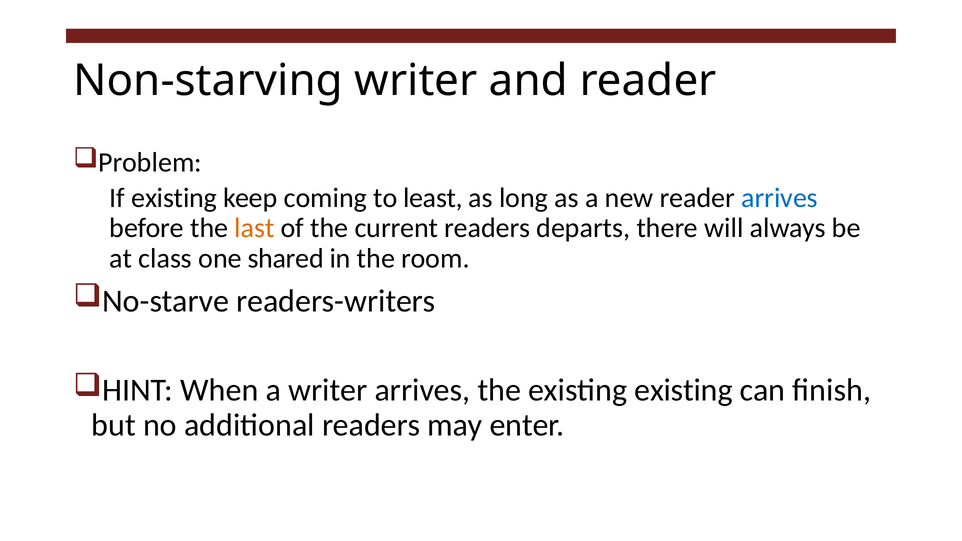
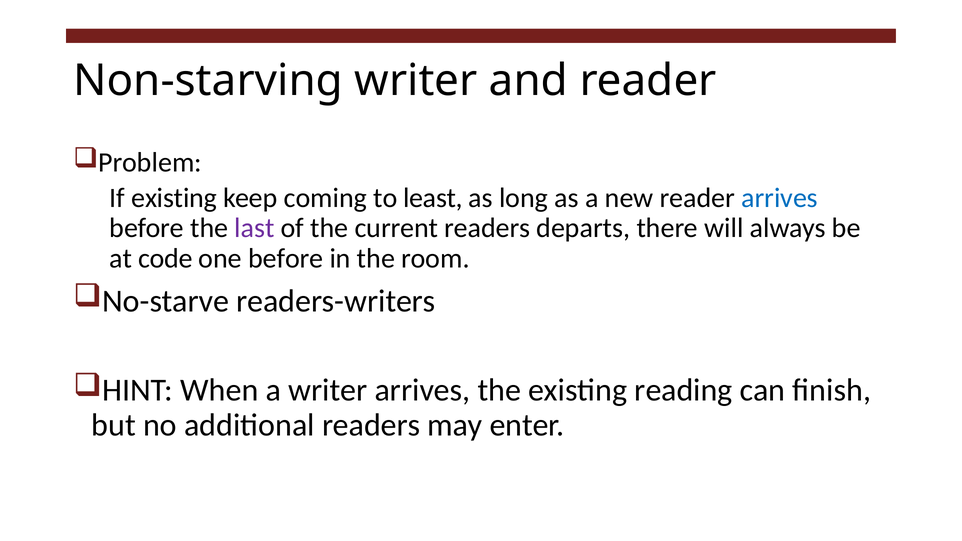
last colour: orange -> purple
class: class -> code
one shared: shared -> before
existing existing: existing -> reading
